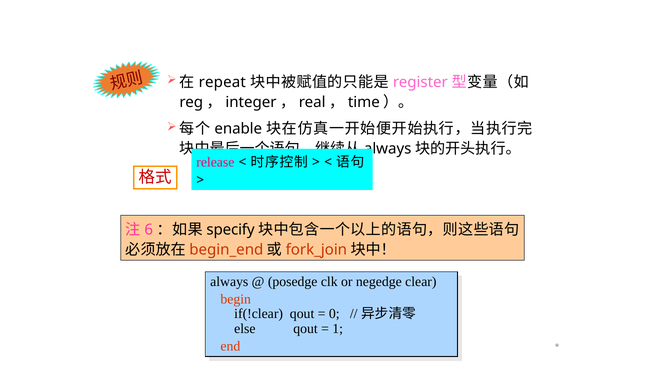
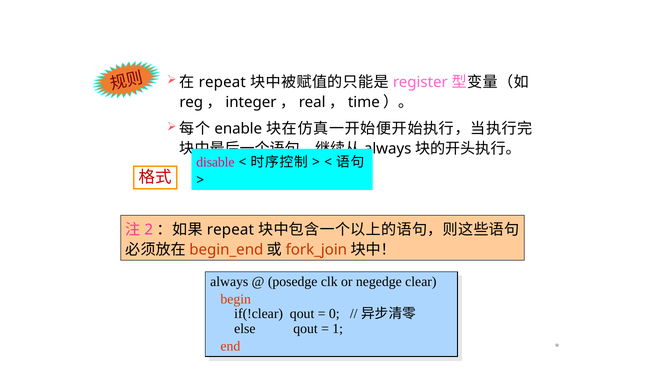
release: release -> disable
6: 6 -> 2
specify at (231, 229): specify -> repeat
